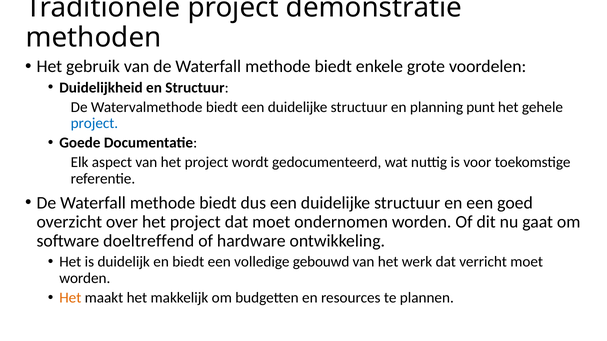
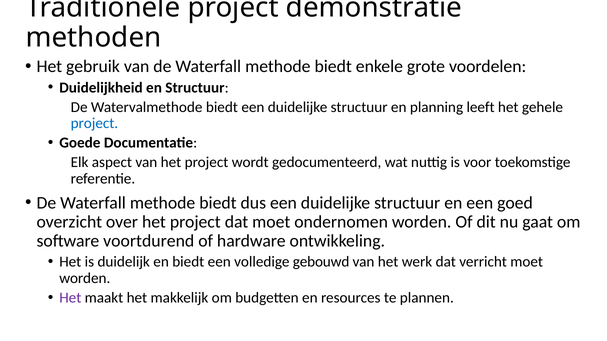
punt: punt -> leeft
doeltreffend: doeltreffend -> voortdurend
Het at (70, 298) colour: orange -> purple
